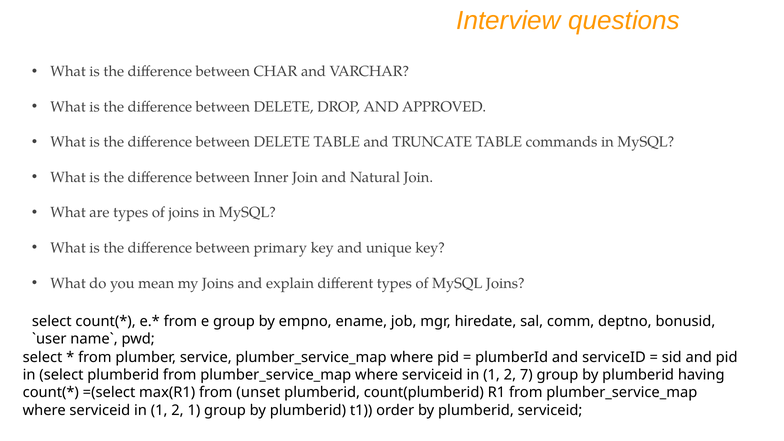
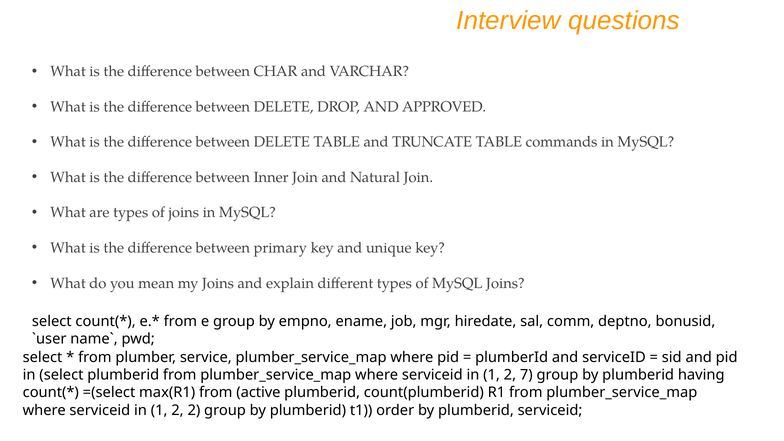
unset: unset -> active
2 1: 1 -> 2
